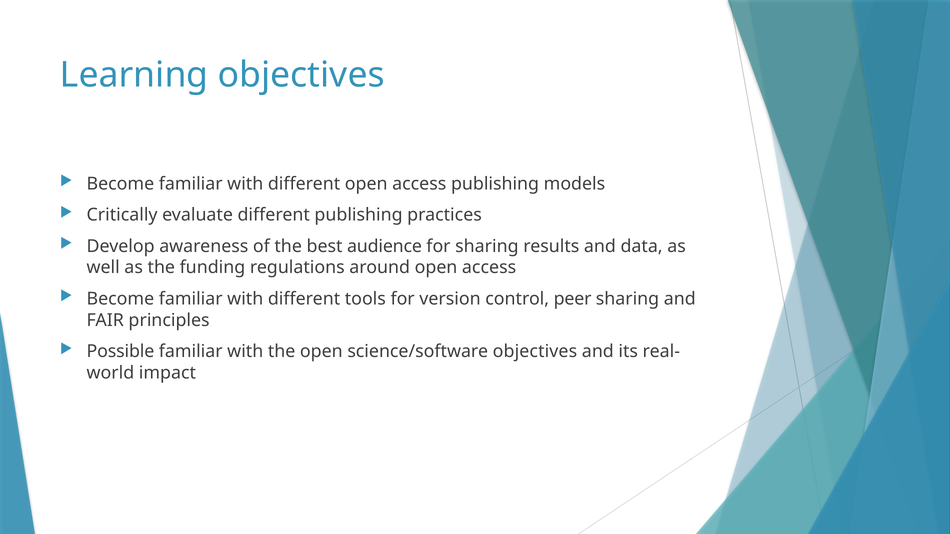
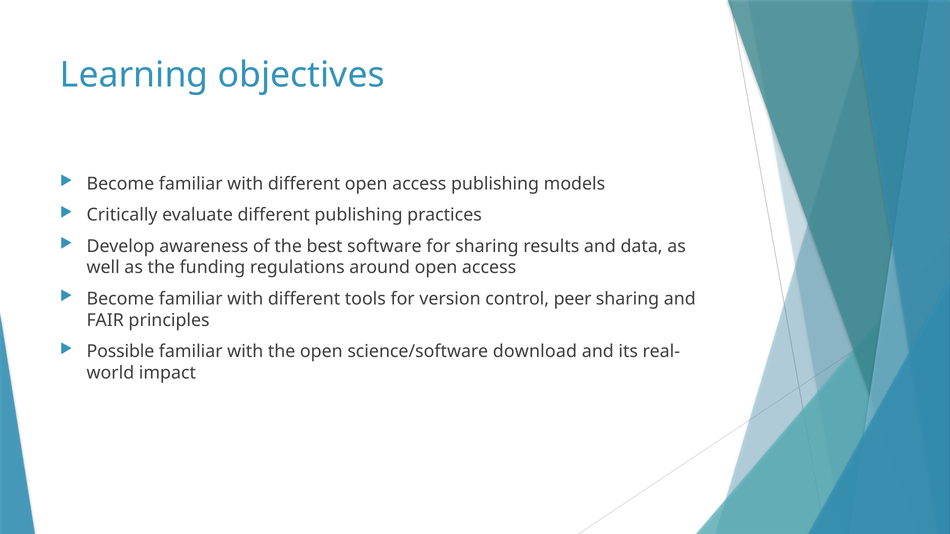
audience: audience -> software
science/software objectives: objectives -> download
